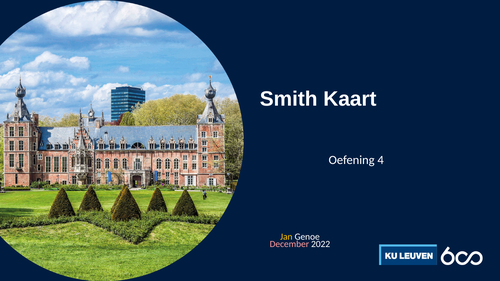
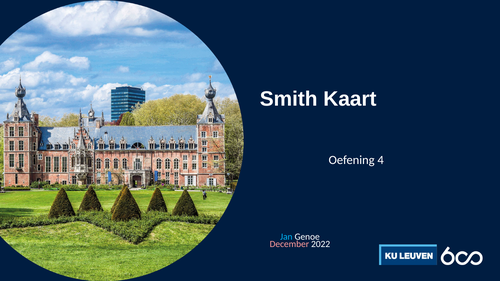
Jan colour: yellow -> light blue
